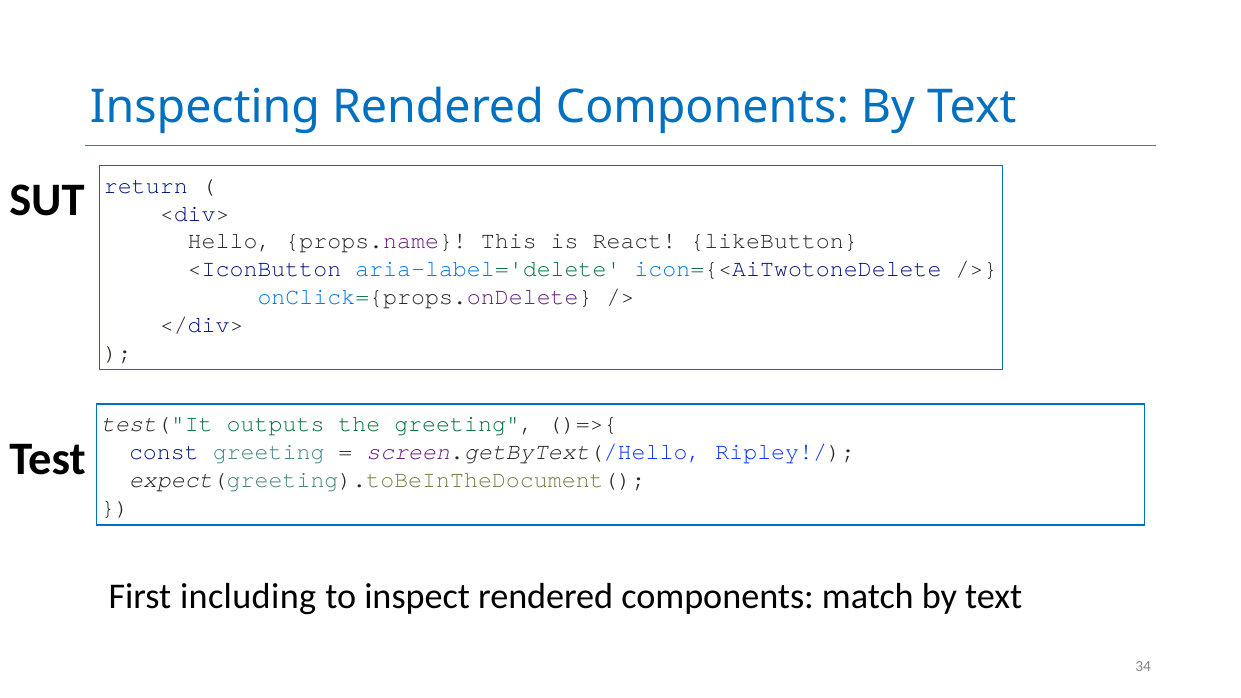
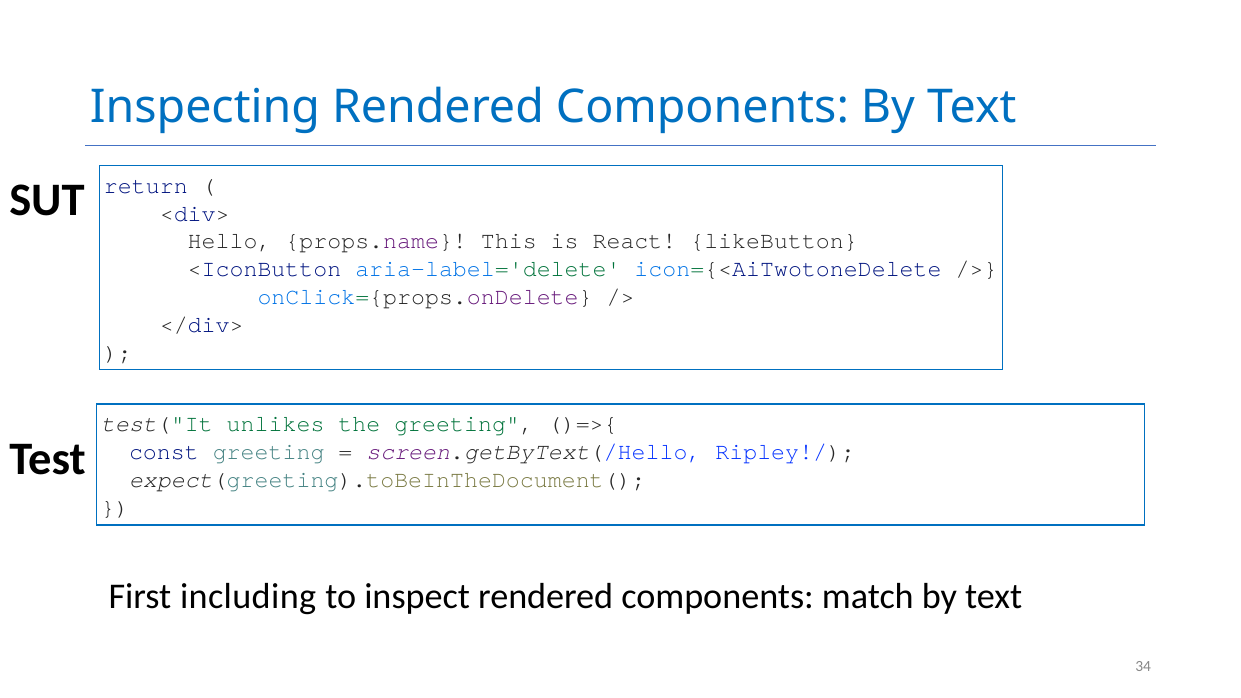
outputs: outputs -> unlikes
